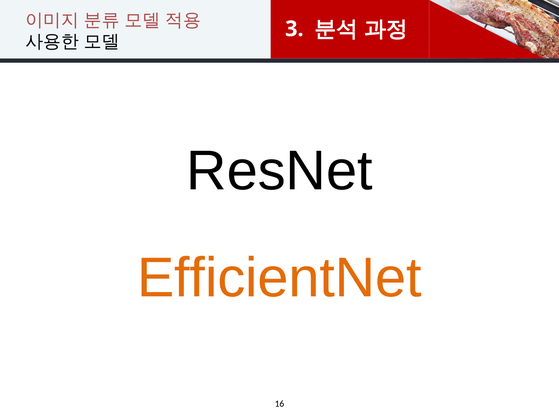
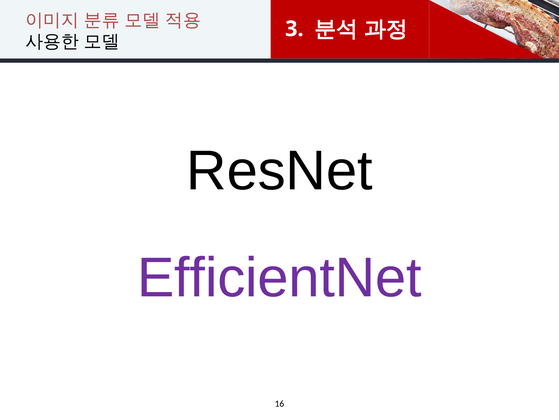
EfficientNet colour: orange -> purple
